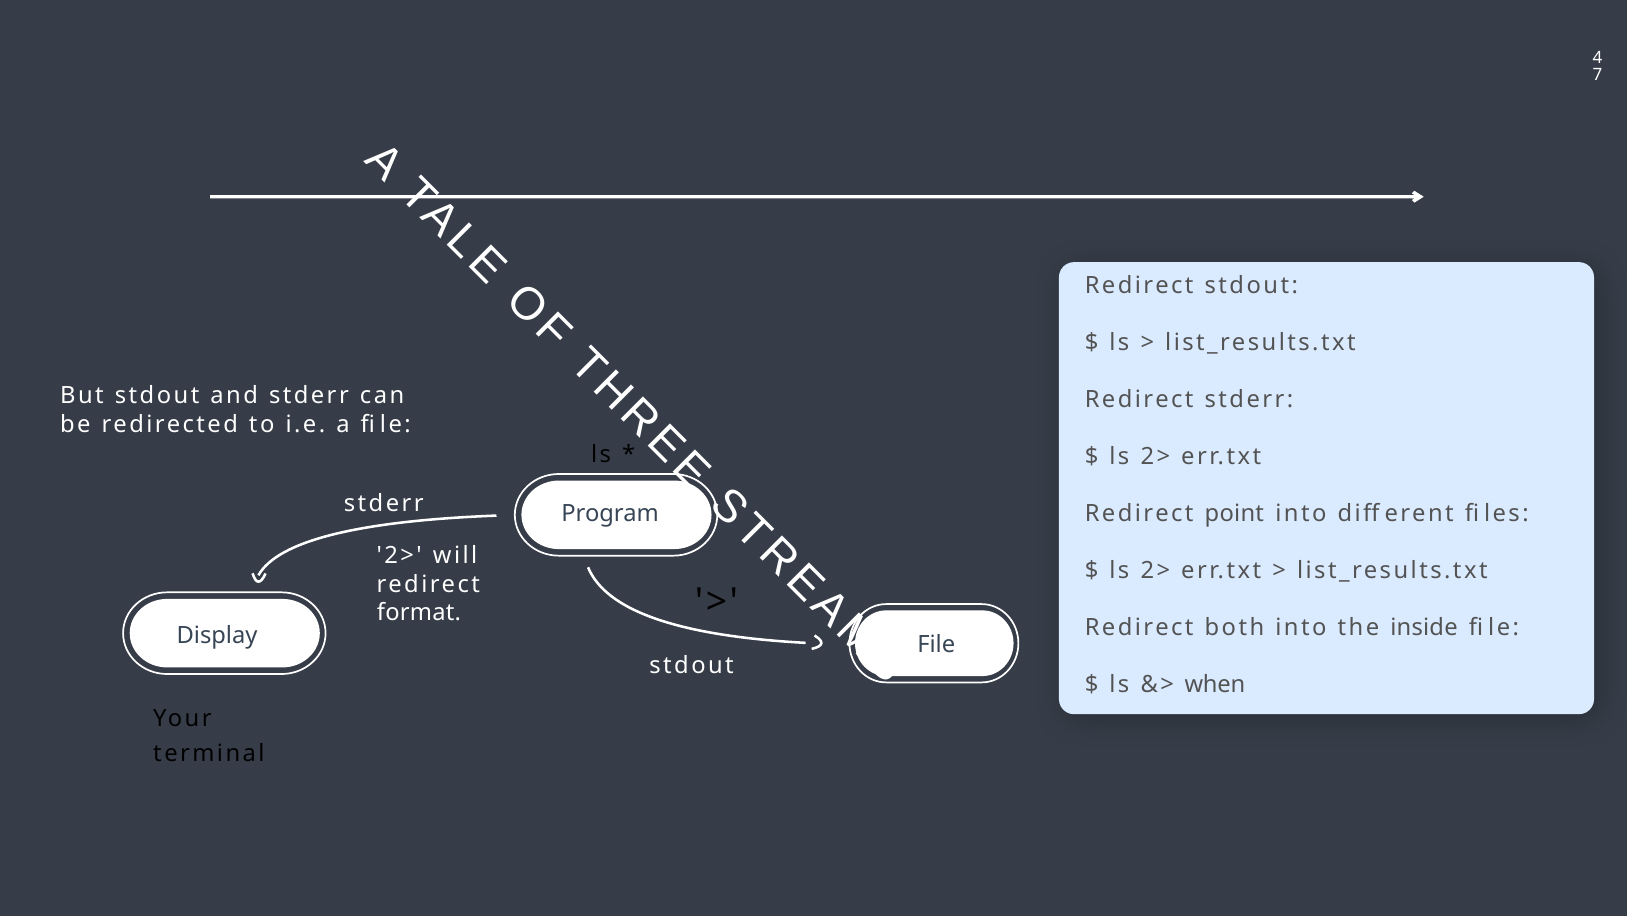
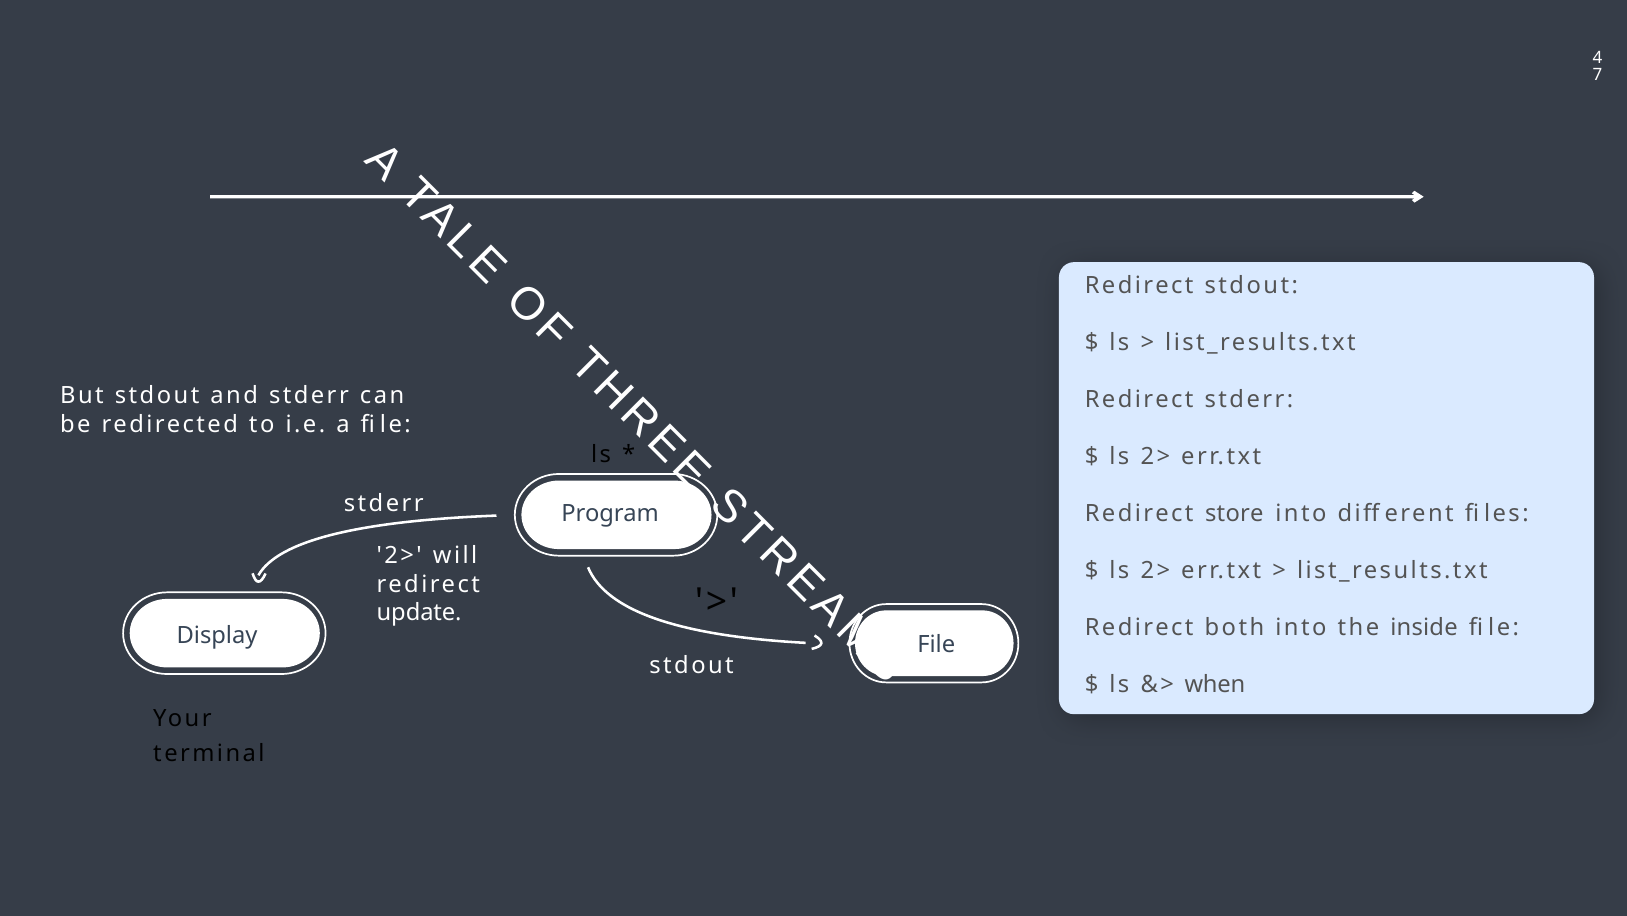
point: point -> store
format: format -> update
